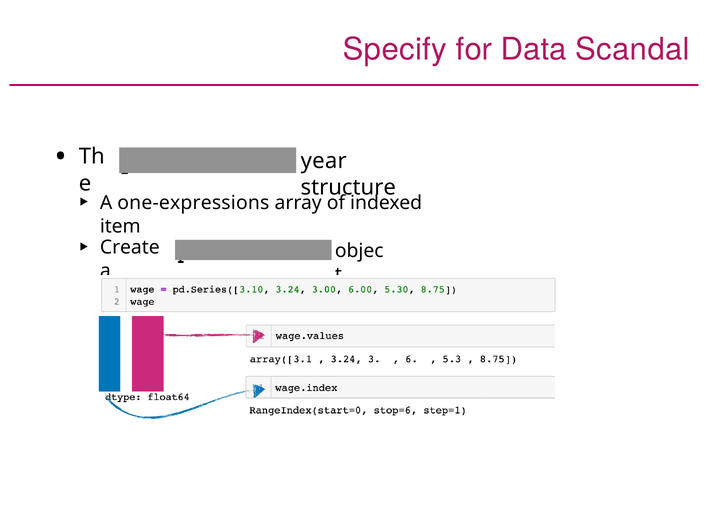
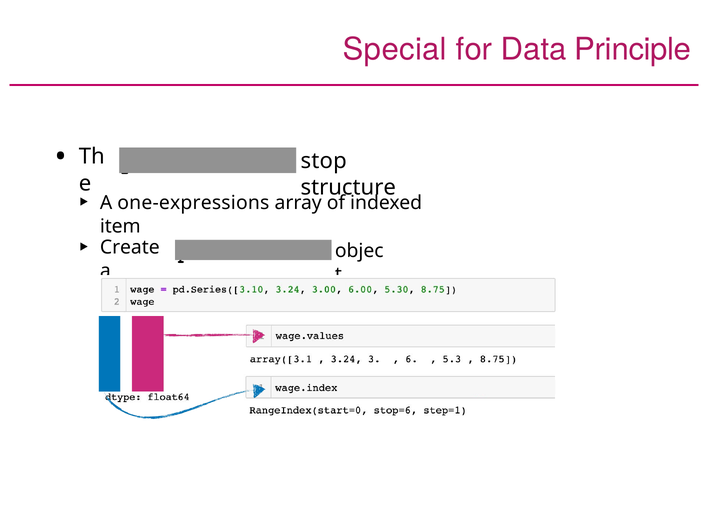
Specify: Specify -> Special
Scandal: Scandal -> Principle
year: year -> stop
